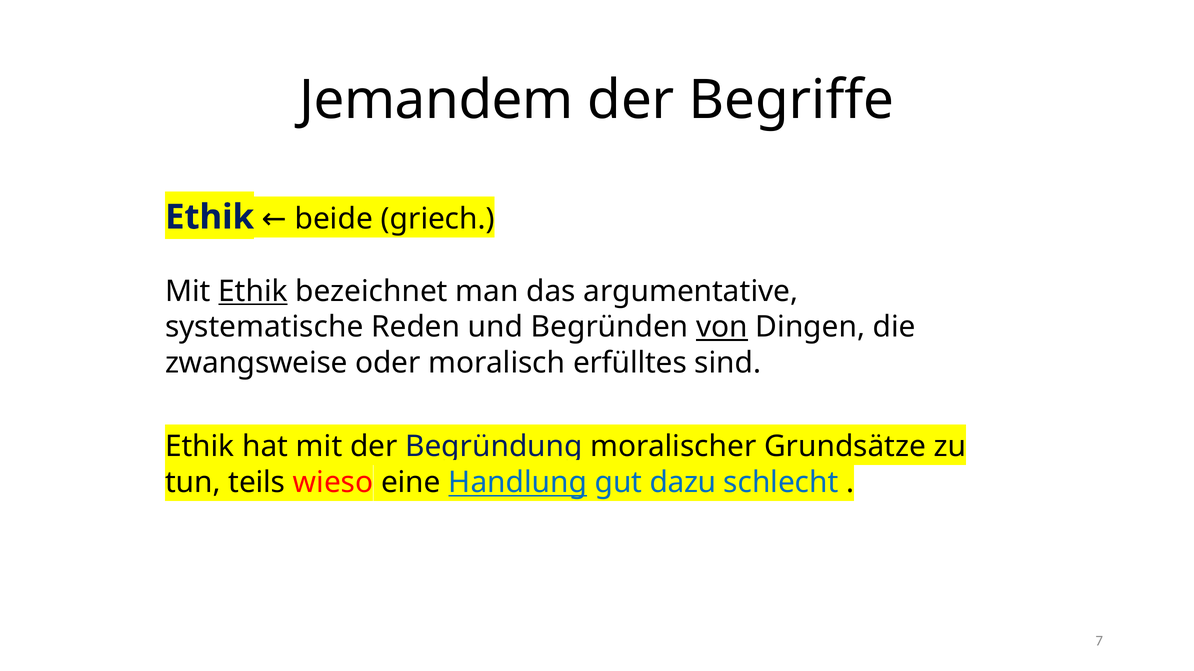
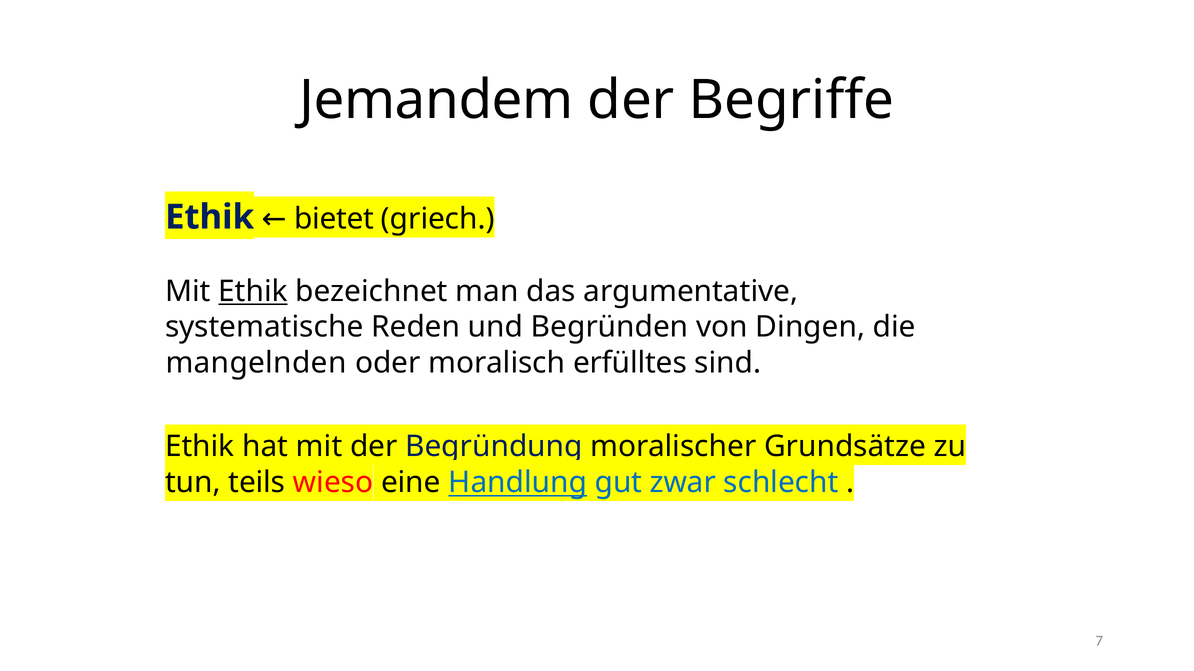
beide: beide -> bietet
von underline: present -> none
zwangsweise: zwangsweise -> mangelnden
dazu: dazu -> zwar
